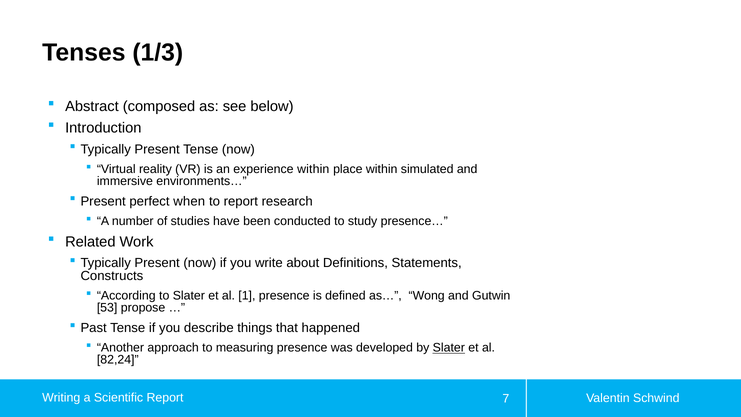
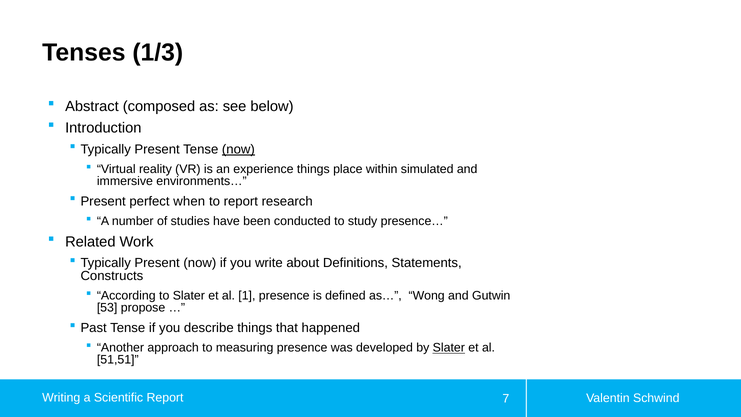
now at (238, 149) underline: none -> present
experience within: within -> things
82,24: 82,24 -> 51,51
